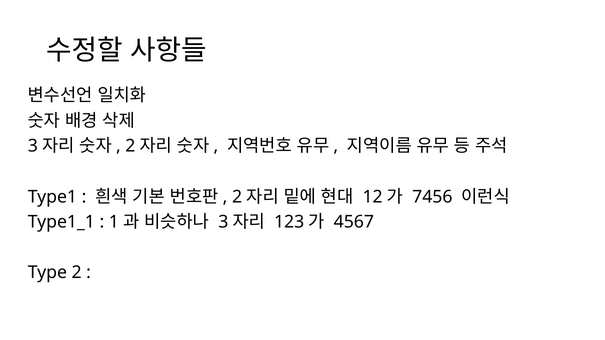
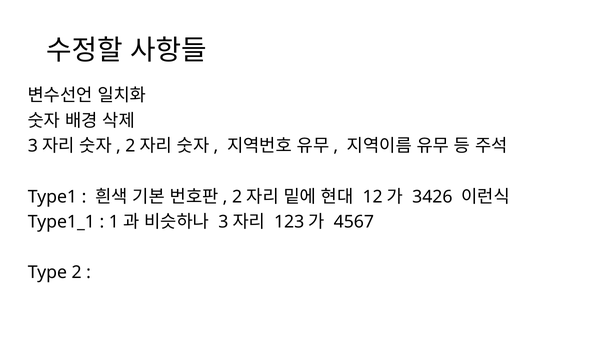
7456: 7456 -> 3426
